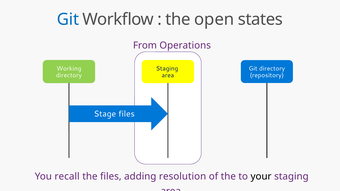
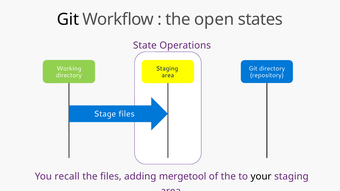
Git at (68, 19) colour: blue -> black
From: From -> State
resolution: resolution -> mergetool
